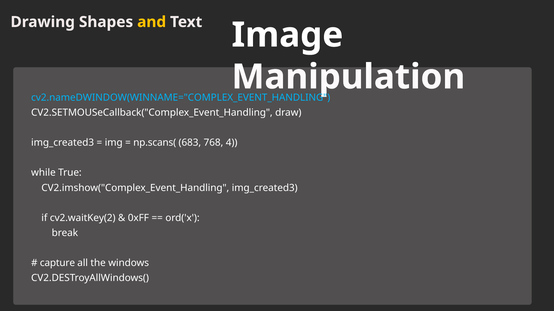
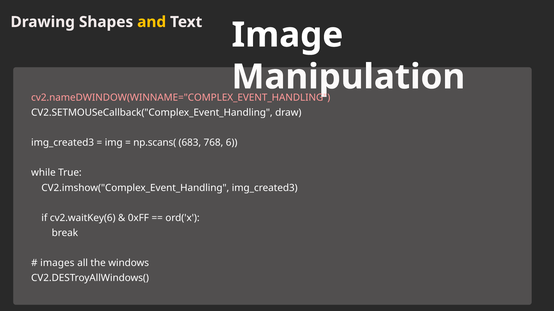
cv2.nameDWINDOW(WINNAME="COMPLEX_EVENT_HANDLING colour: light blue -> pink
4: 4 -> 6
cv2.waitKey(2: cv2.waitKey(2 -> cv2.waitKey(6
capture: capture -> images
